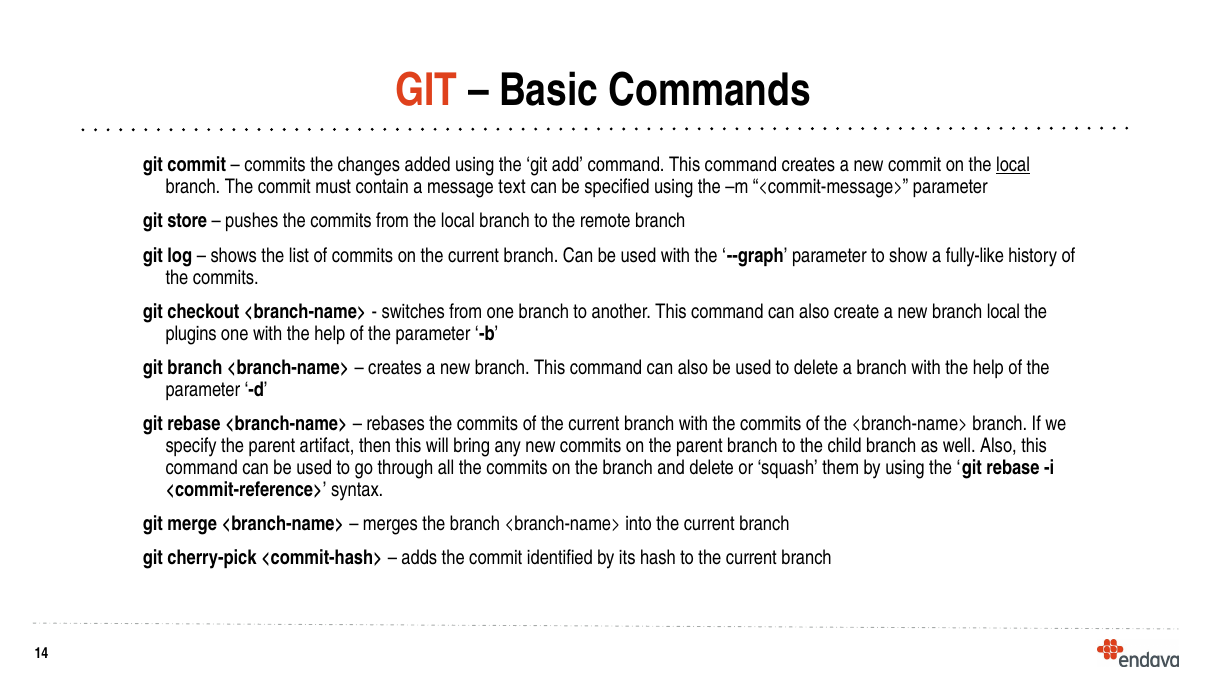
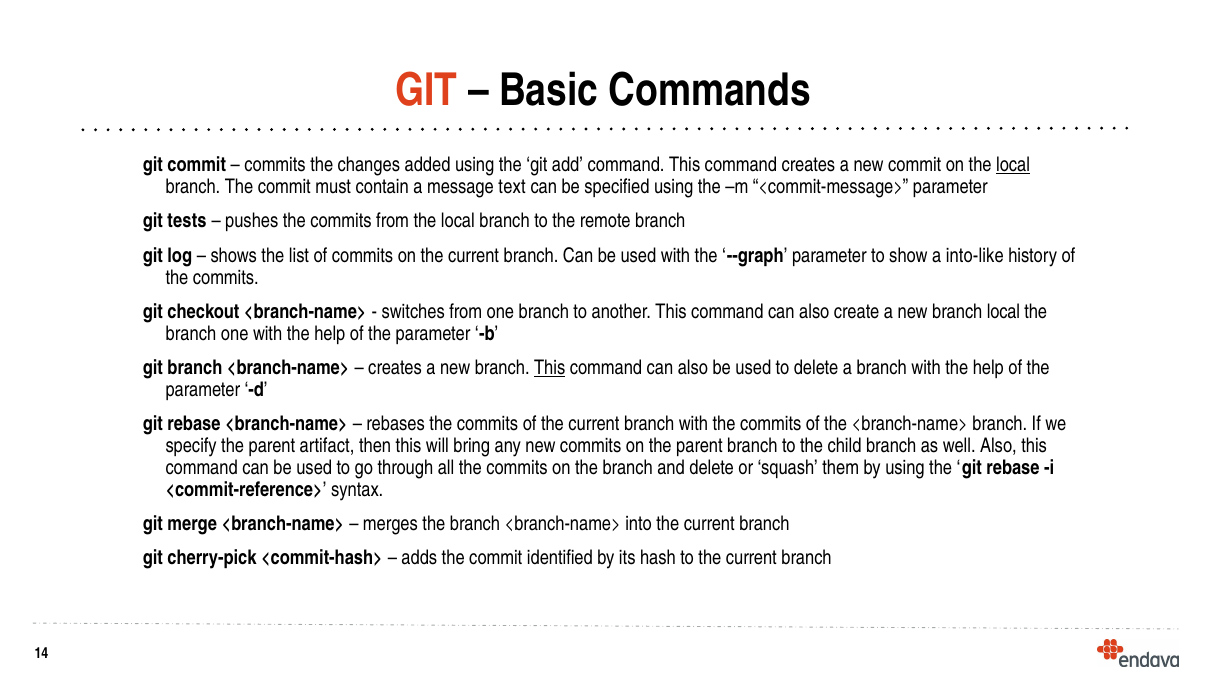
store: store -> tests
fully-like: fully-like -> into-like
plugins at (191, 333): plugins -> branch
This at (550, 368) underline: none -> present
